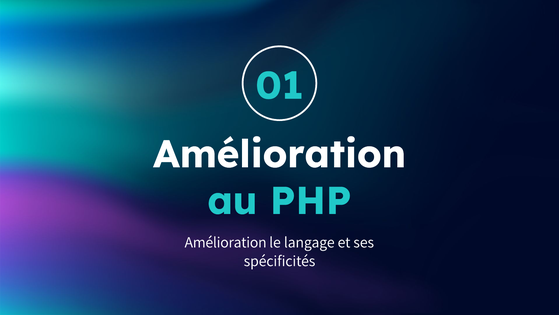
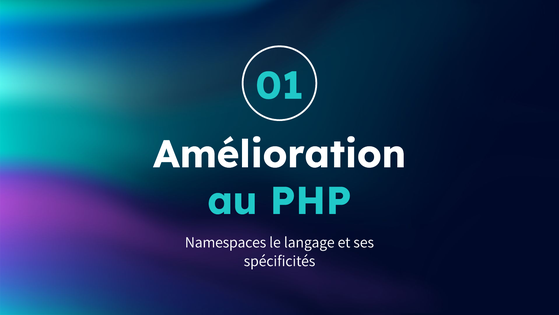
Amélioration at (226, 242): Amélioration -> Namespaces
